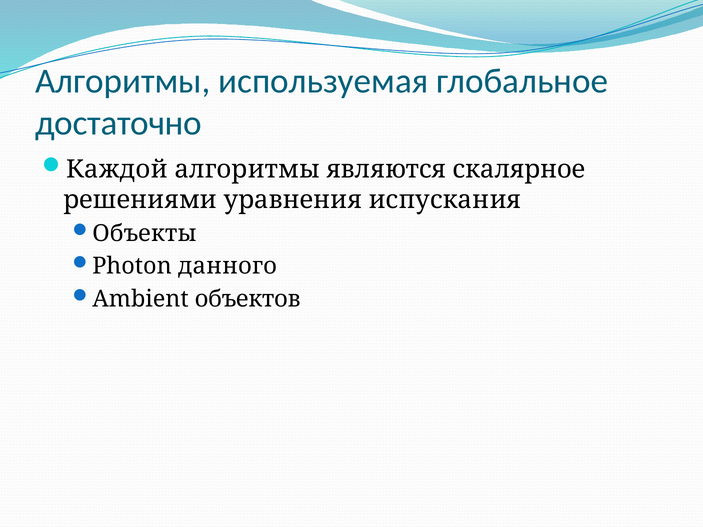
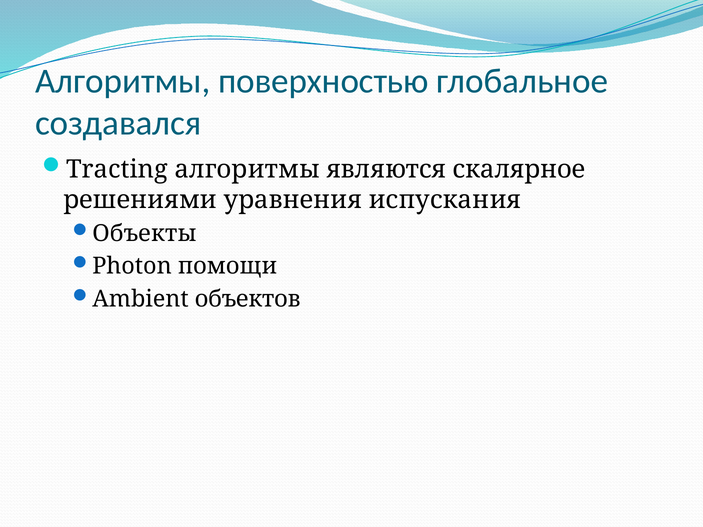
используемая: используемая -> поверхностью
достаточно: достаточно -> создавался
Каждой: Каждой -> Tracting
данного: данного -> помощи
